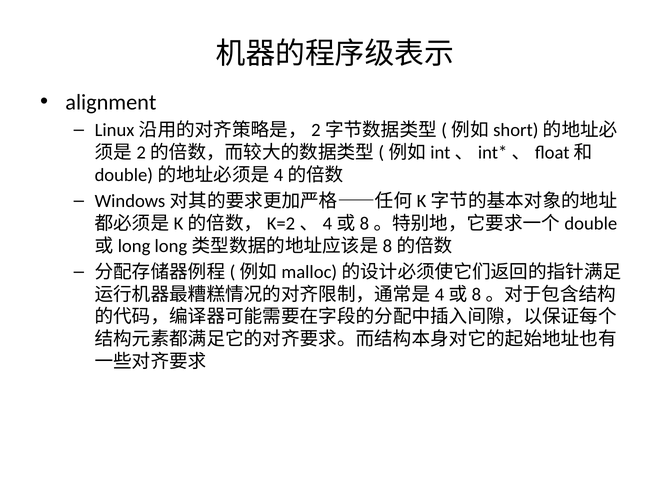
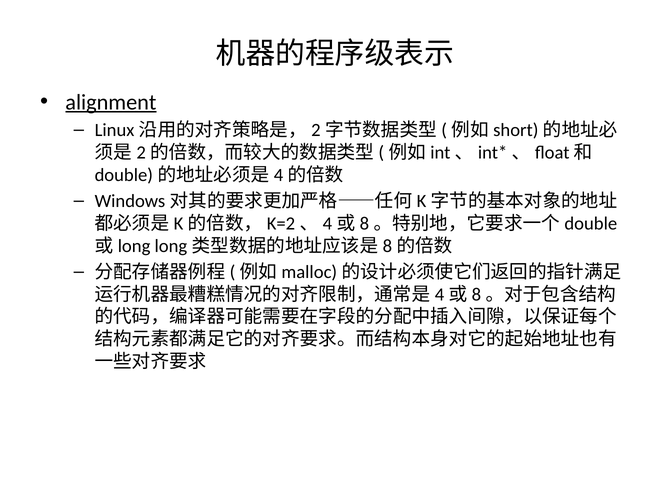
alignment underline: none -> present
